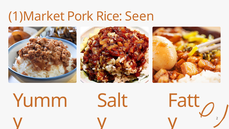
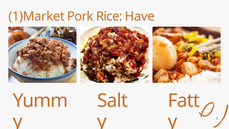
Seen: Seen -> Have
